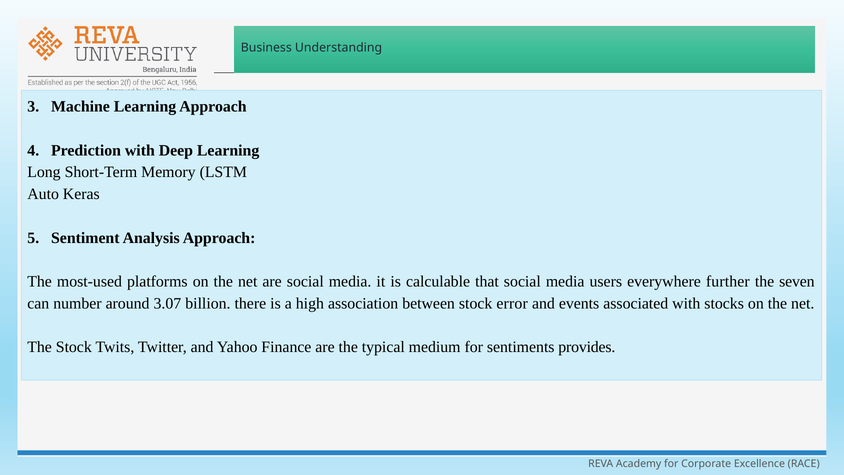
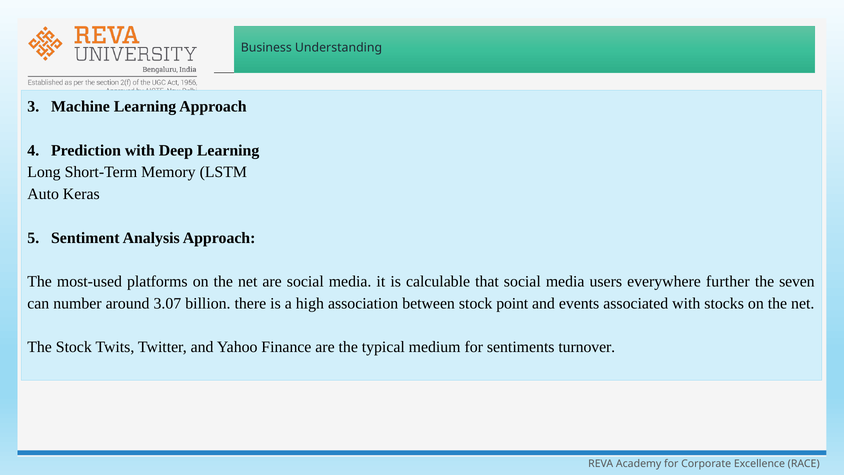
error: error -> point
provides: provides -> turnover
